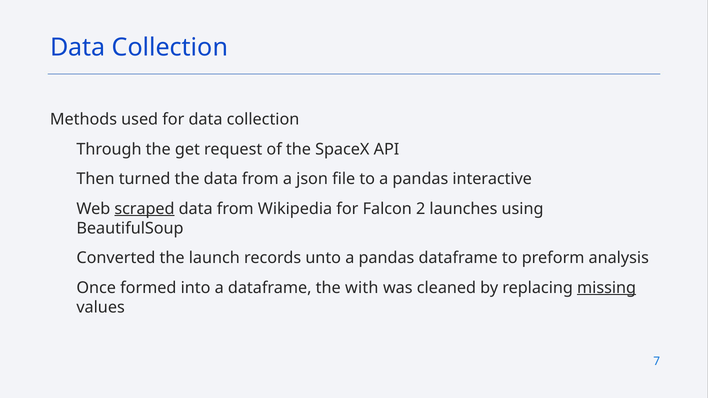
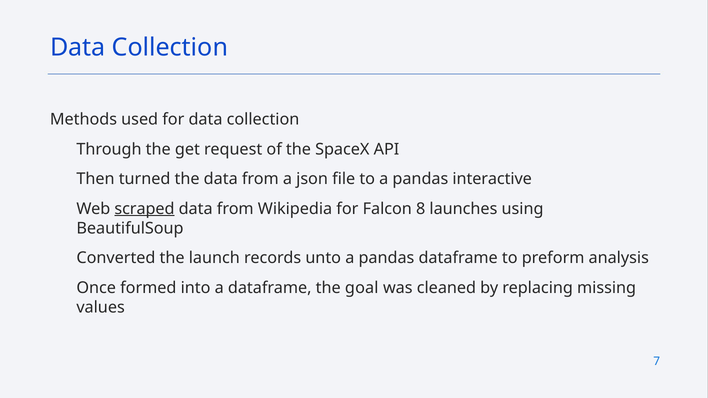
2: 2 -> 8
with: with -> goal
missing underline: present -> none
